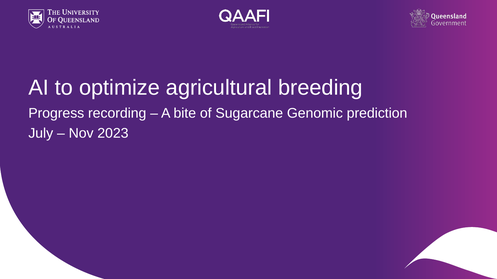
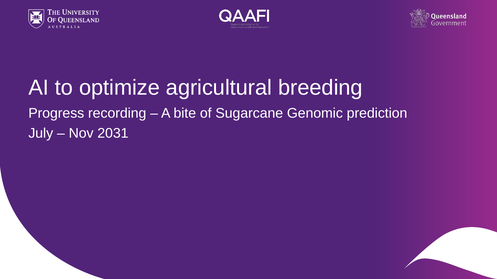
2023: 2023 -> 2031
